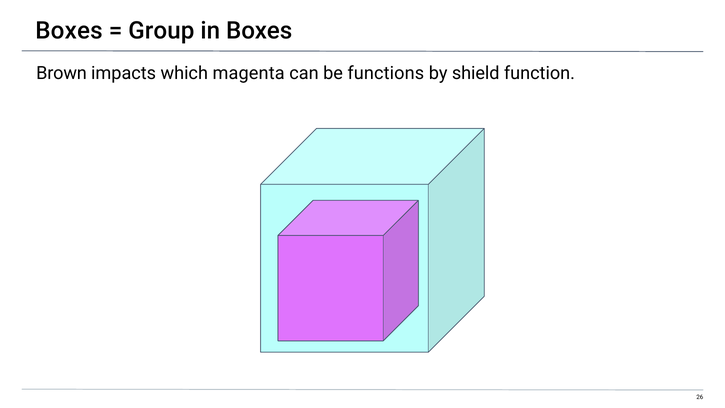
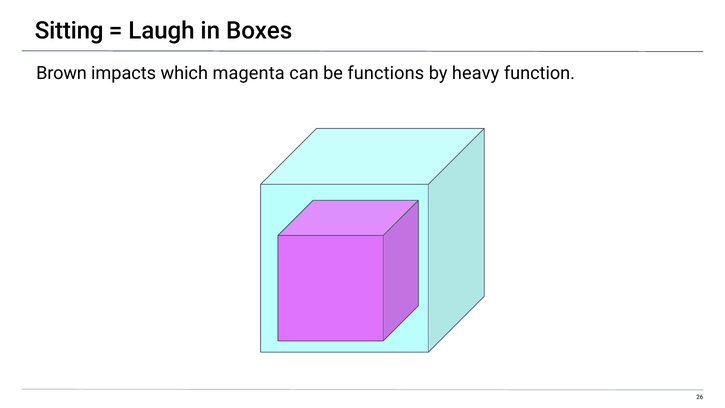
Boxes at (69, 31): Boxes -> Sitting
Group: Group -> Laugh
shield: shield -> heavy
